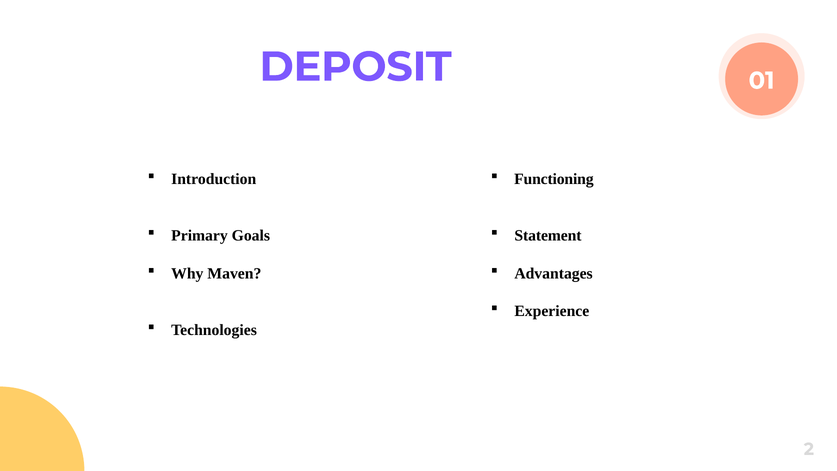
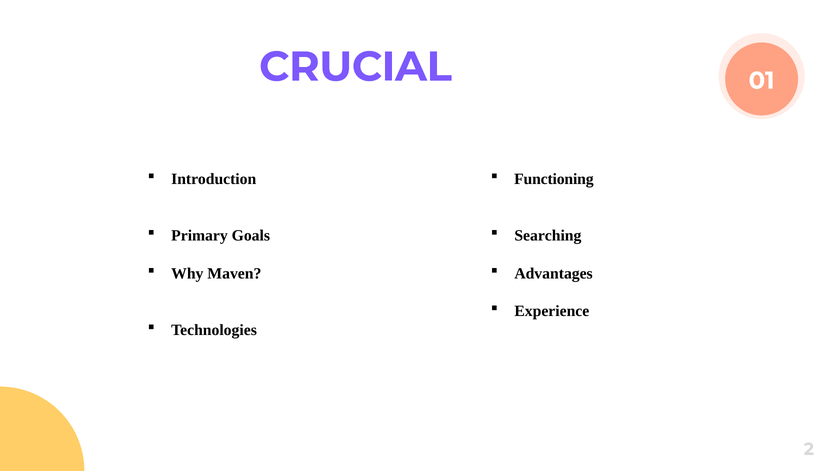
DEPOSIT: DEPOSIT -> CRUCIAL
Statement: Statement -> Searching
